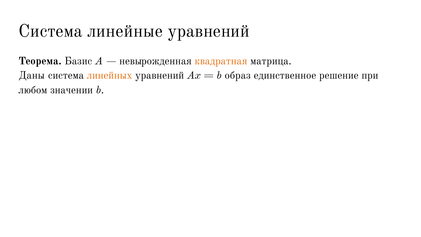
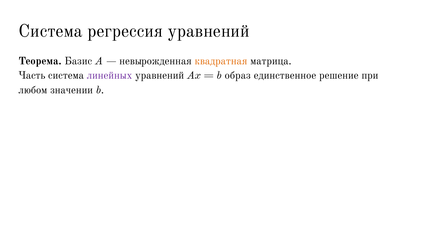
линейные: линейные -> регрессия
Даны: Даны -> Часть
линейных colour: orange -> purple
